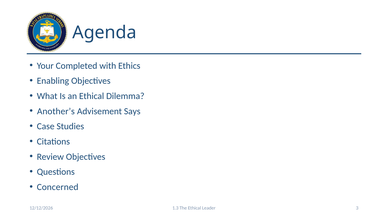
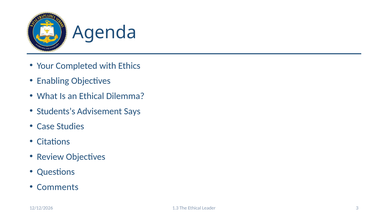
Another’s: Another’s -> Students’s
Concerned: Concerned -> Comments
